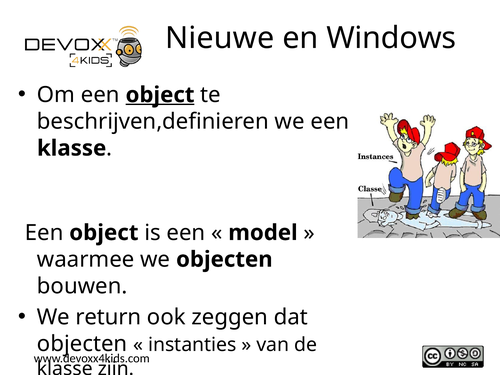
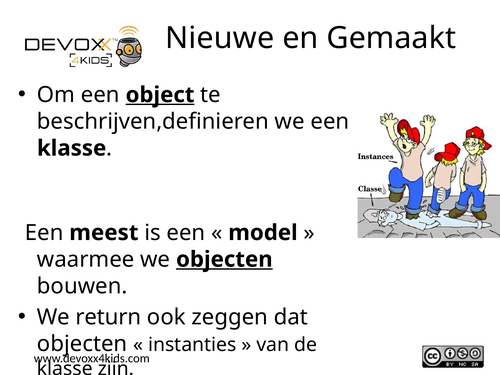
Windows: Windows -> Gemaakt
object at (104, 233): object -> meest
objecten at (224, 259) underline: none -> present
